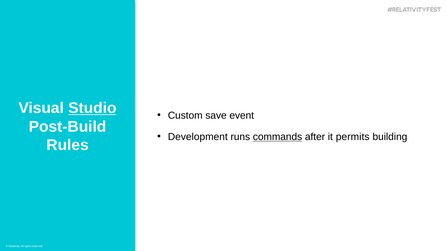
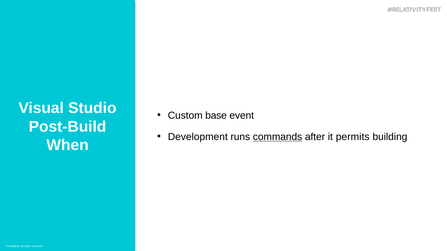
Studio underline: present -> none
save: save -> base
Rules: Rules -> When
